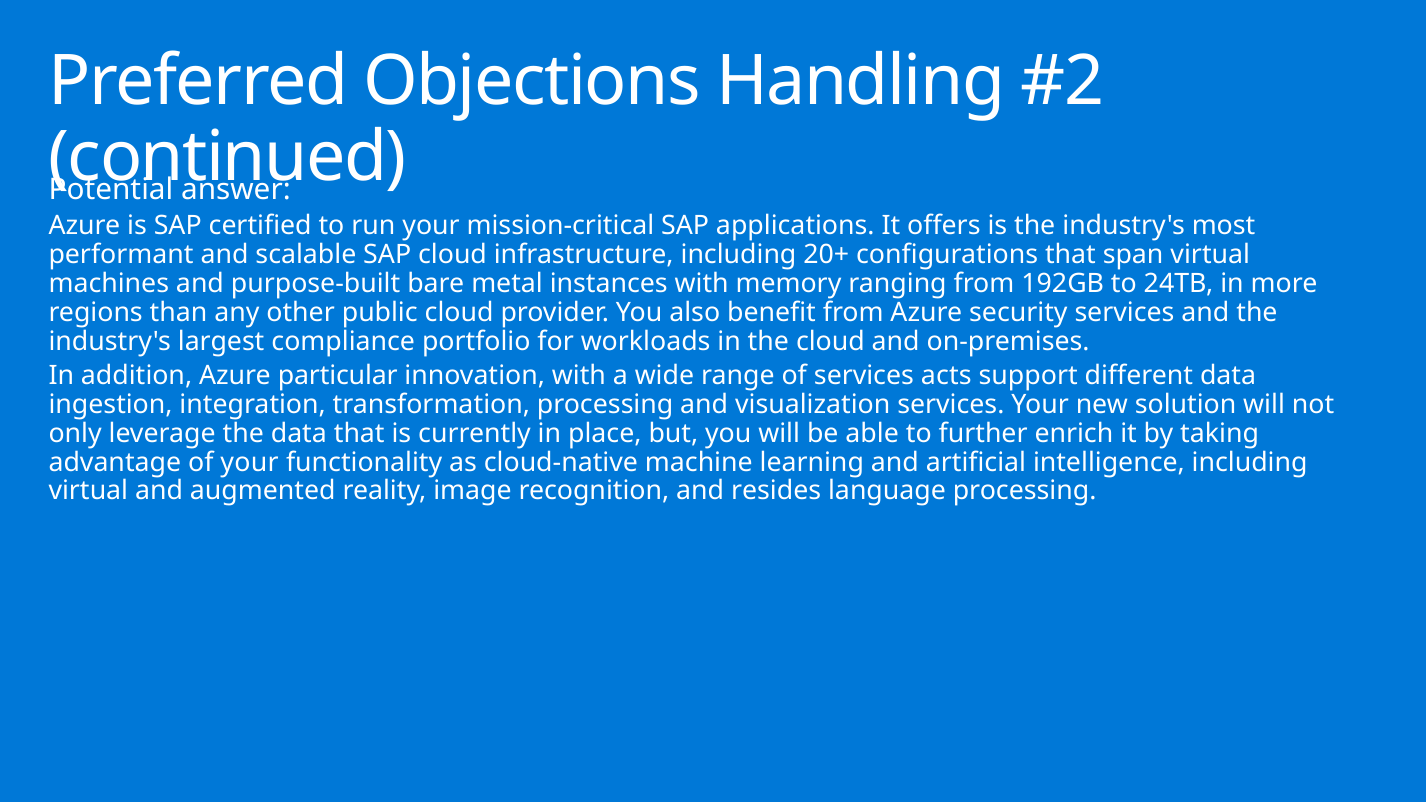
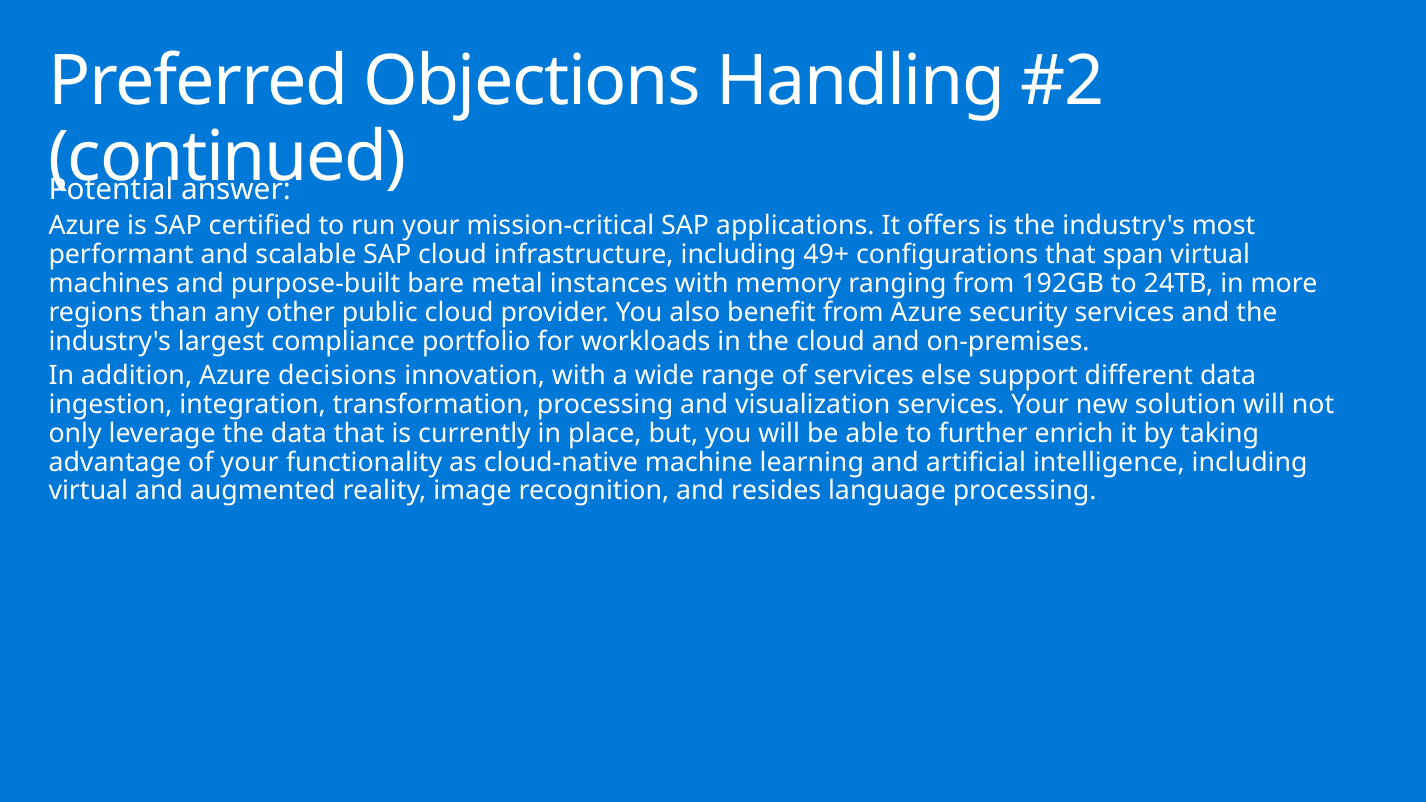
20+: 20+ -> 49+
particular: particular -> decisions
acts: acts -> else
